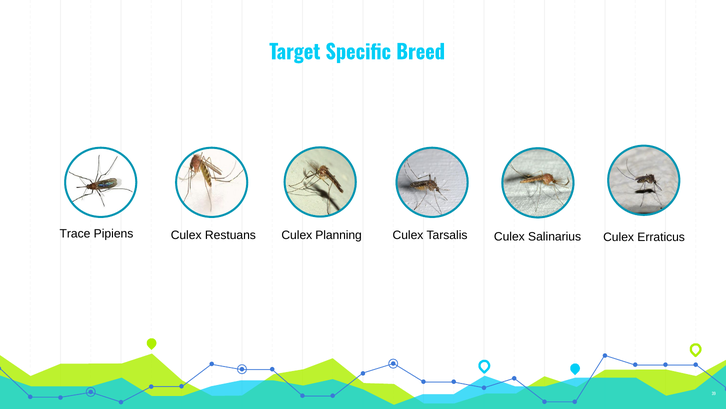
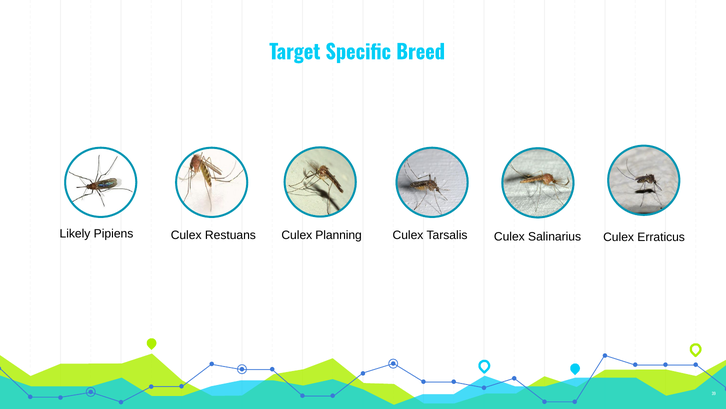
Trace: Trace -> Likely
